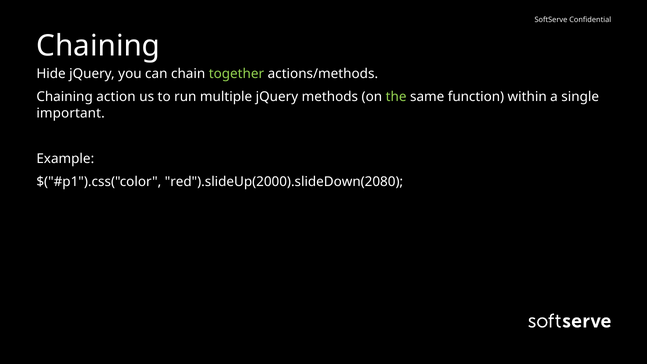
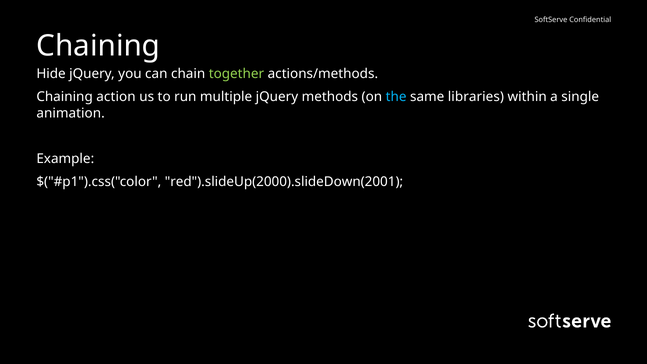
the colour: light green -> light blue
function: function -> libraries
important: important -> animation
red").slideUp(2000).slideDown(2080: red").slideUp(2000).slideDown(2080 -> red").slideUp(2000).slideDown(2001
